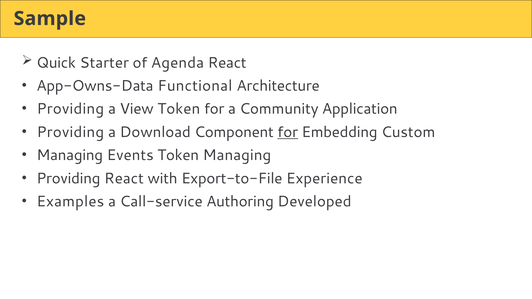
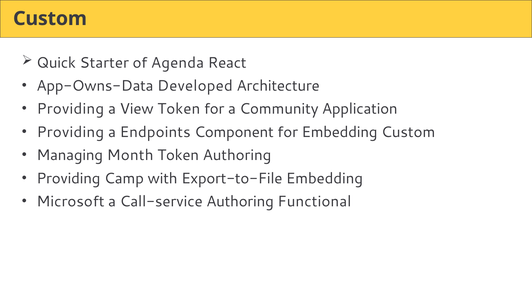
Sample at (50, 19): Sample -> Custom
Functional: Functional -> Developed
Download: Download -> Endpoints
for at (288, 132) underline: present -> none
Events: Events -> Month
Token Managing: Managing -> Authoring
Providing React: React -> Camp
Export-to-File Experience: Experience -> Embedding
Examples: Examples -> Microsoft
Developed: Developed -> Functional
